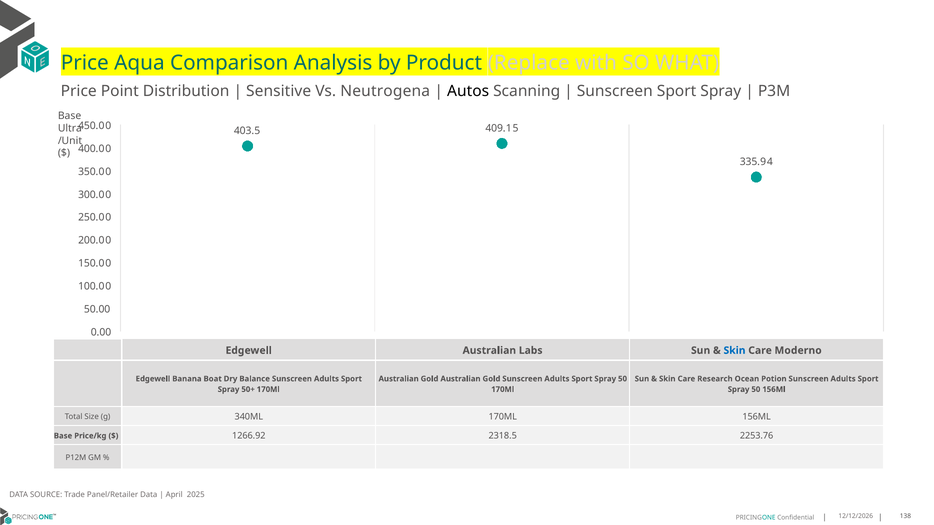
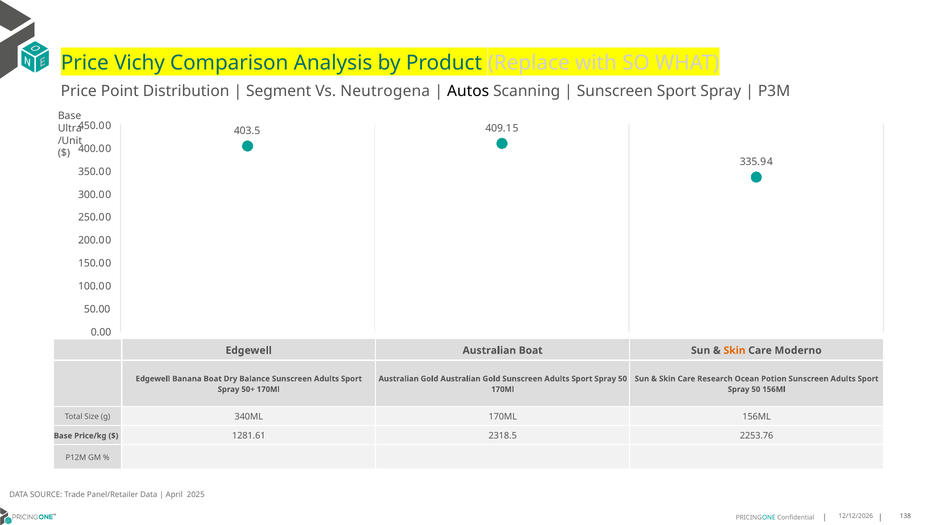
Aqua: Aqua -> Vichy
Sensitive: Sensitive -> Segment
Australian Labs: Labs -> Boat
Skin at (735, 351) colour: blue -> orange
1266.92: 1266.92 -> 1281.61
